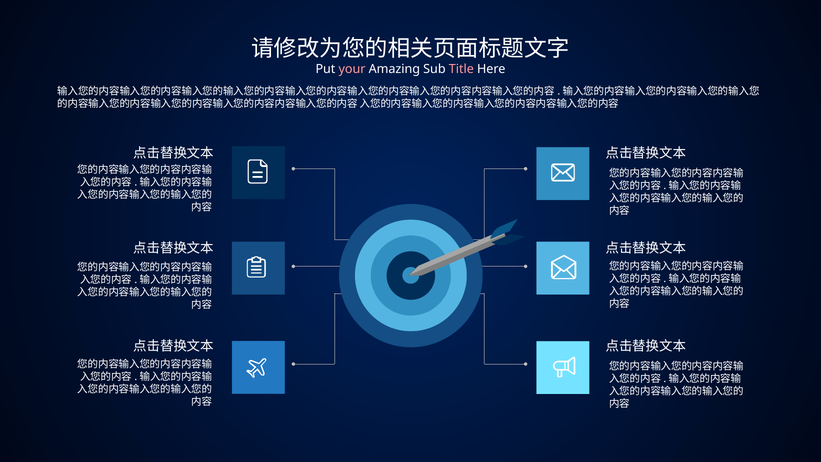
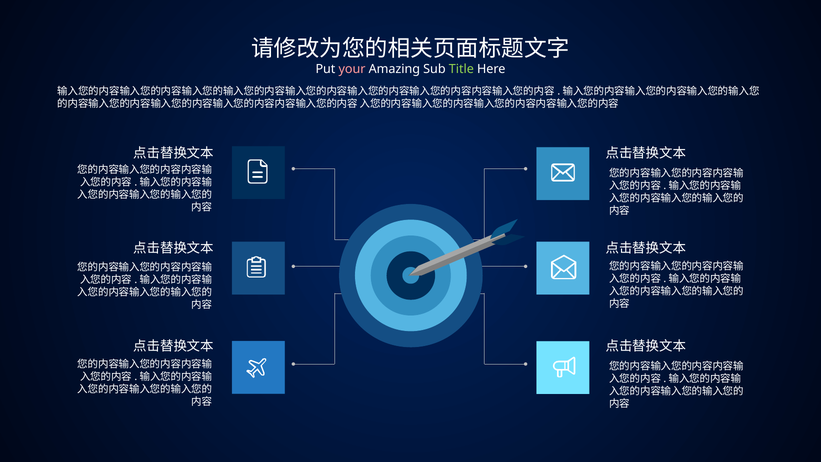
Title colour: pink -> light green
